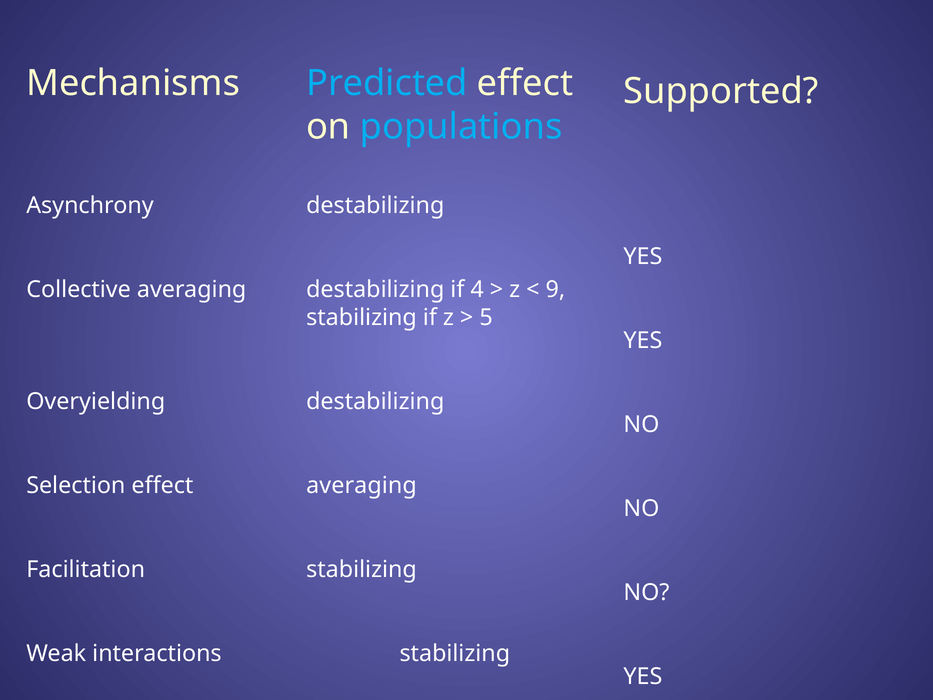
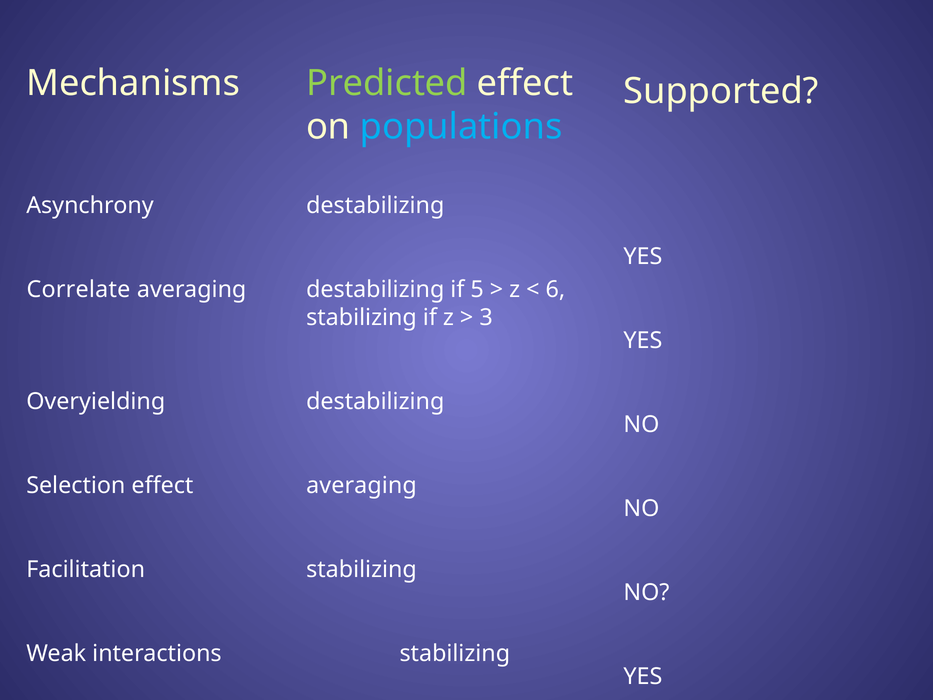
Predicted colour: light blue -> light green
Collective: Collective -> Correlate
4: 4 -> 5
9: 9 -> 6
5: 5 -> 3
